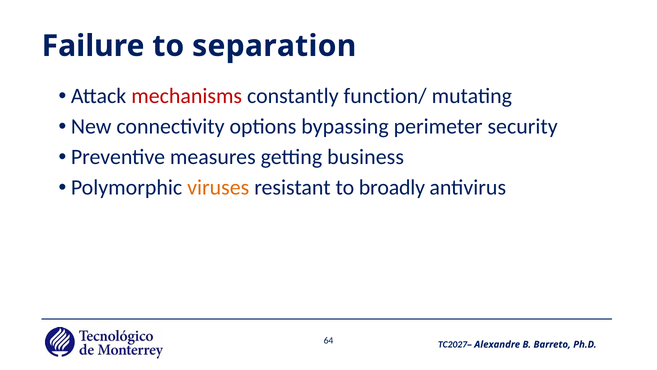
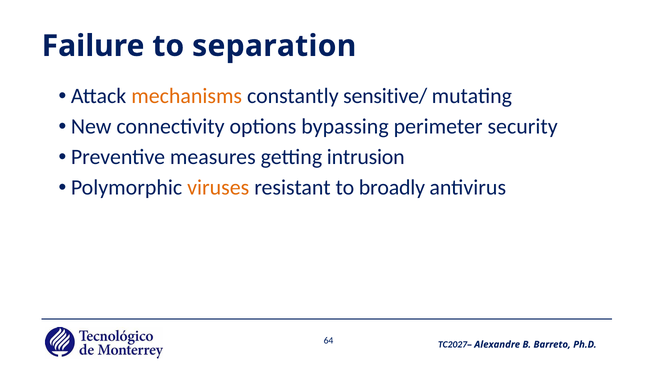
mechanisms colour: red -> orange
function/: function/ -> sensitive/
business: business -> intrusion
